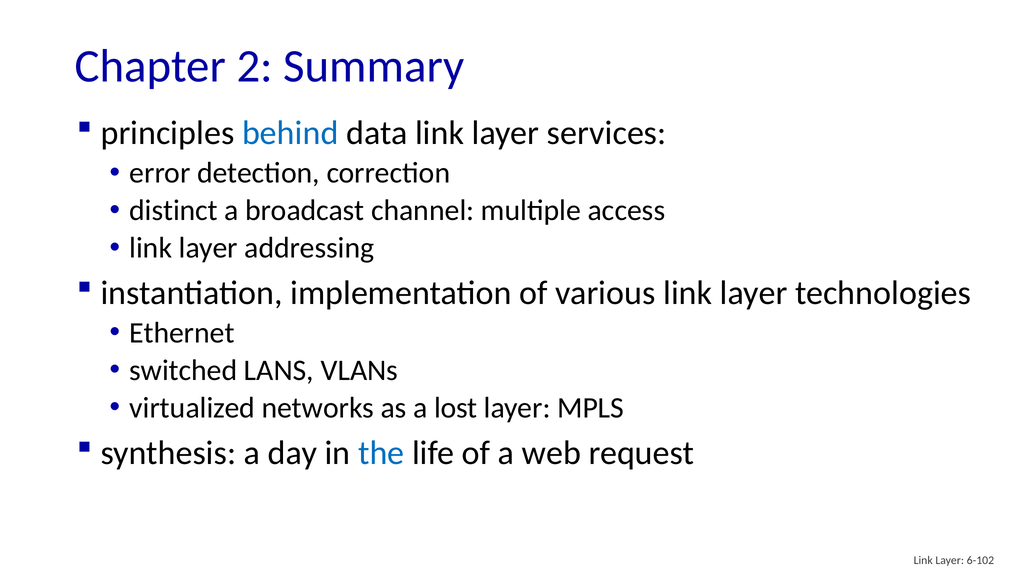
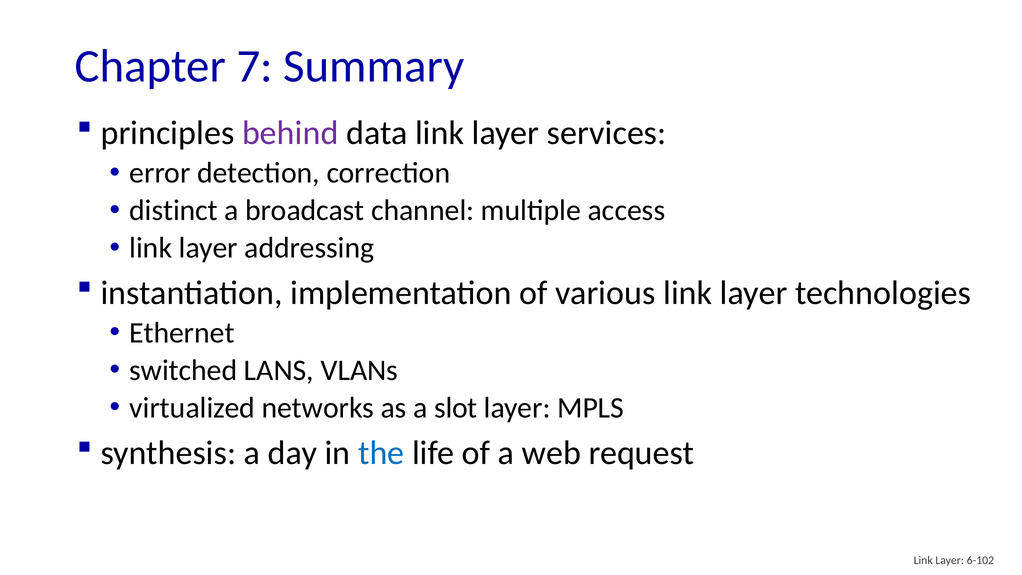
2: 2 -> 7
behind colour: blue -> purple
lost: lost -> slot
